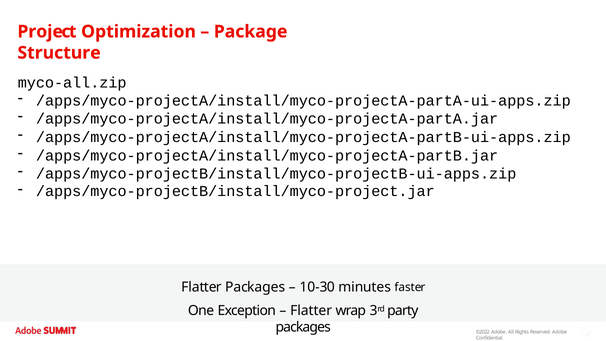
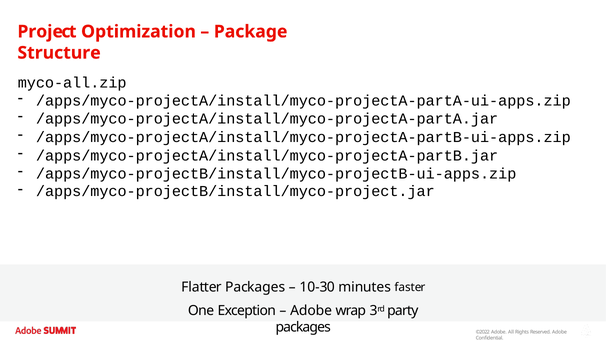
Flatter at (311, 310): Flatter -> Adobe
